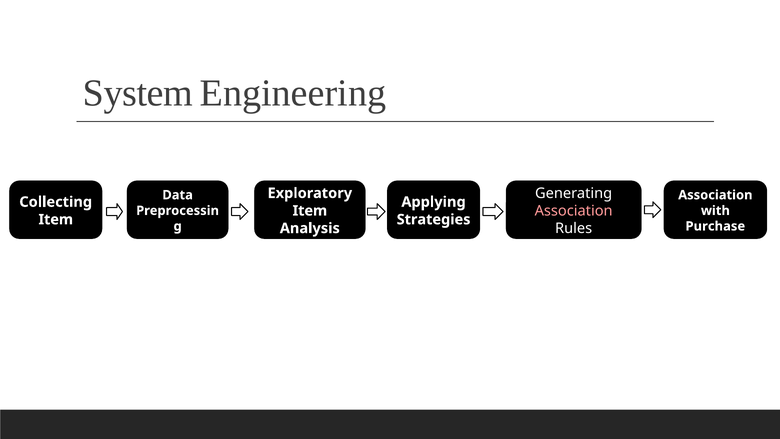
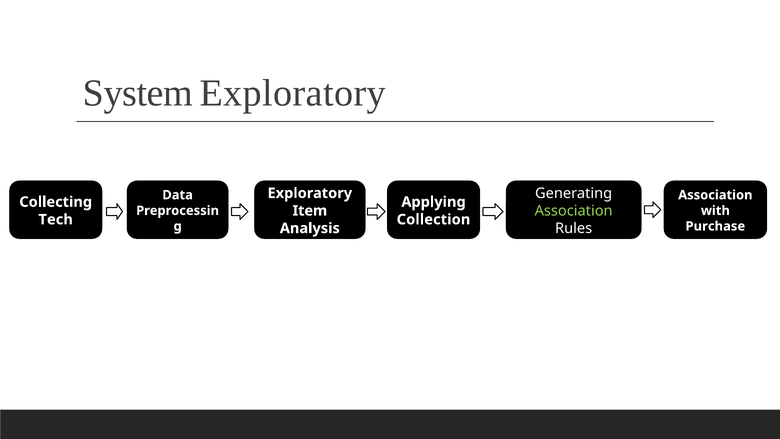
System Engineering: Engineering -> Exploratory
Association at (574, 211) colour: pink -> light green
Item at (56, 219): Item -> Tech
Strategies: Strategies -> Collection
